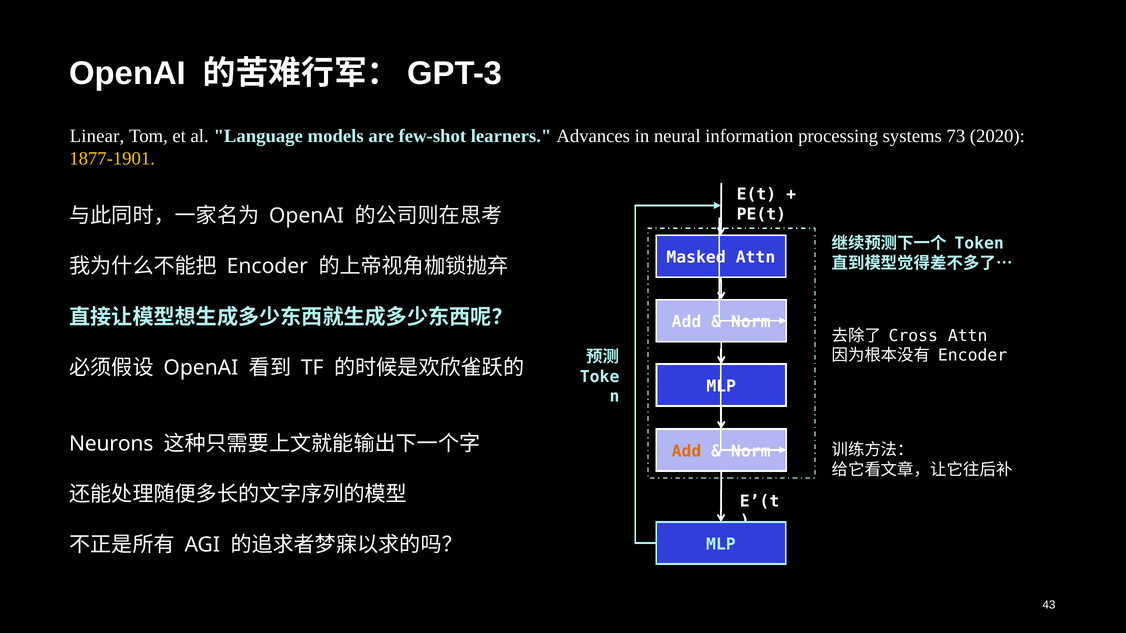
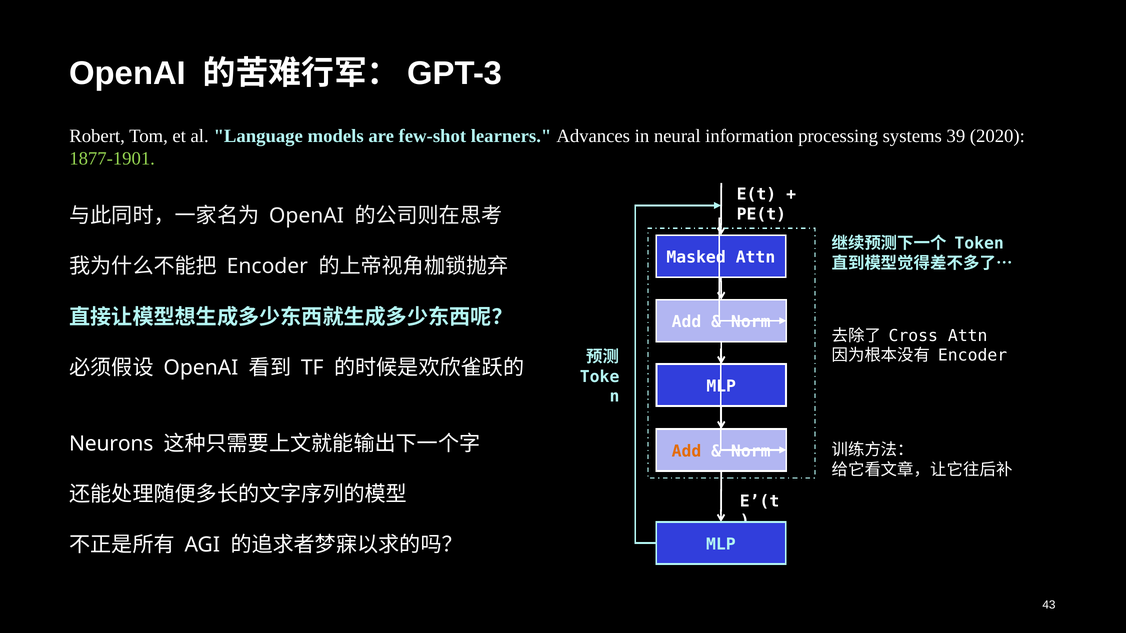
Linear: Linear -> Robert
73: 73 -> 39
1877-1901 colour: yellow -> light green
